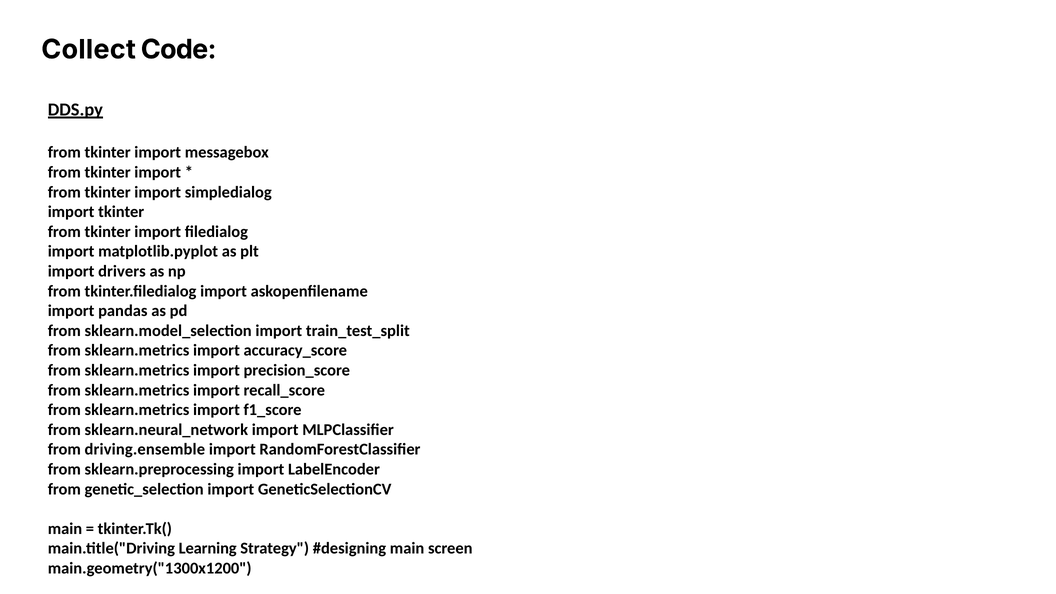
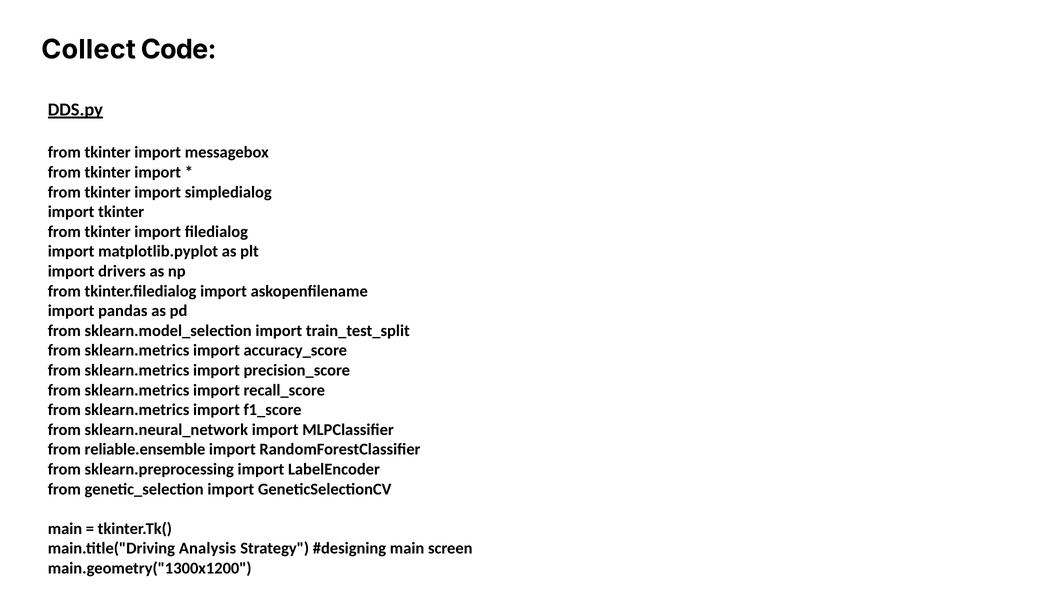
driving.ensemble: driving.ensemble -> reliable.ensemble
Learning: Learning -> Analysis
